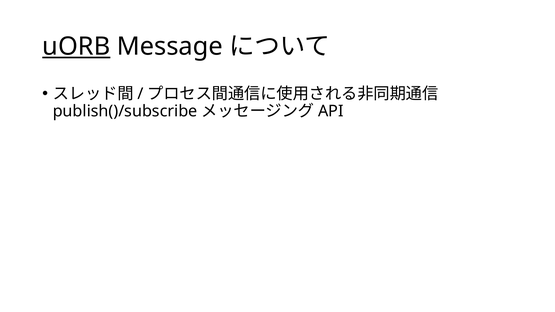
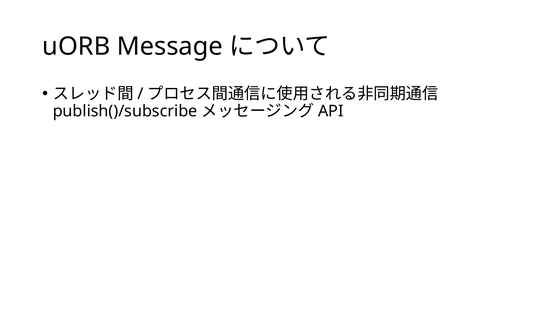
uORB underline: present -> none
